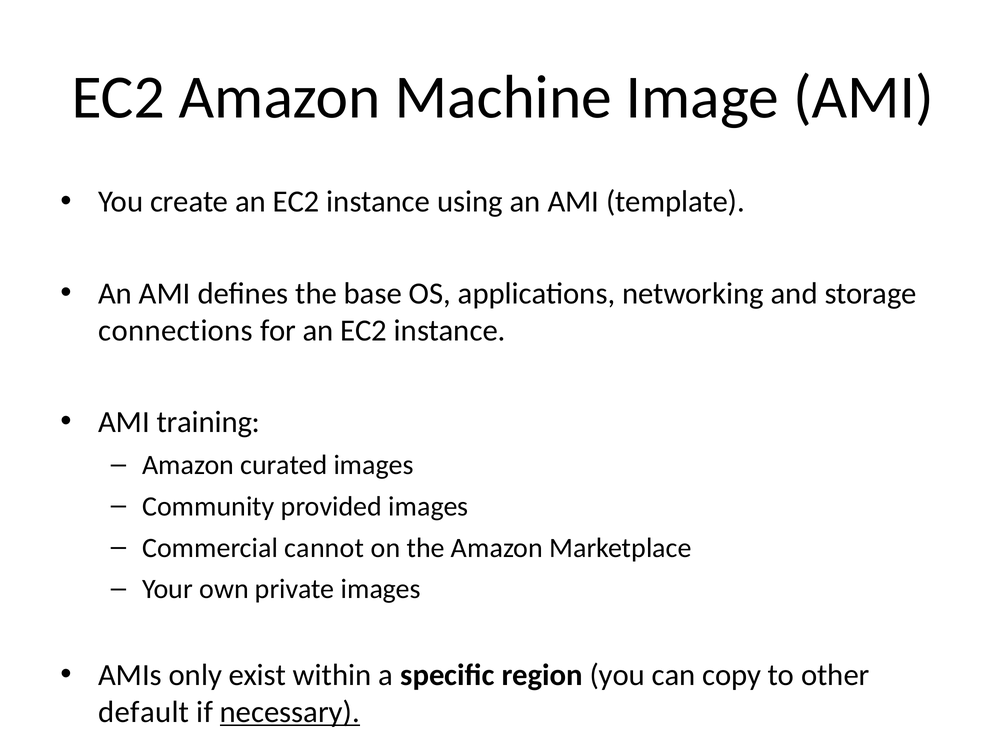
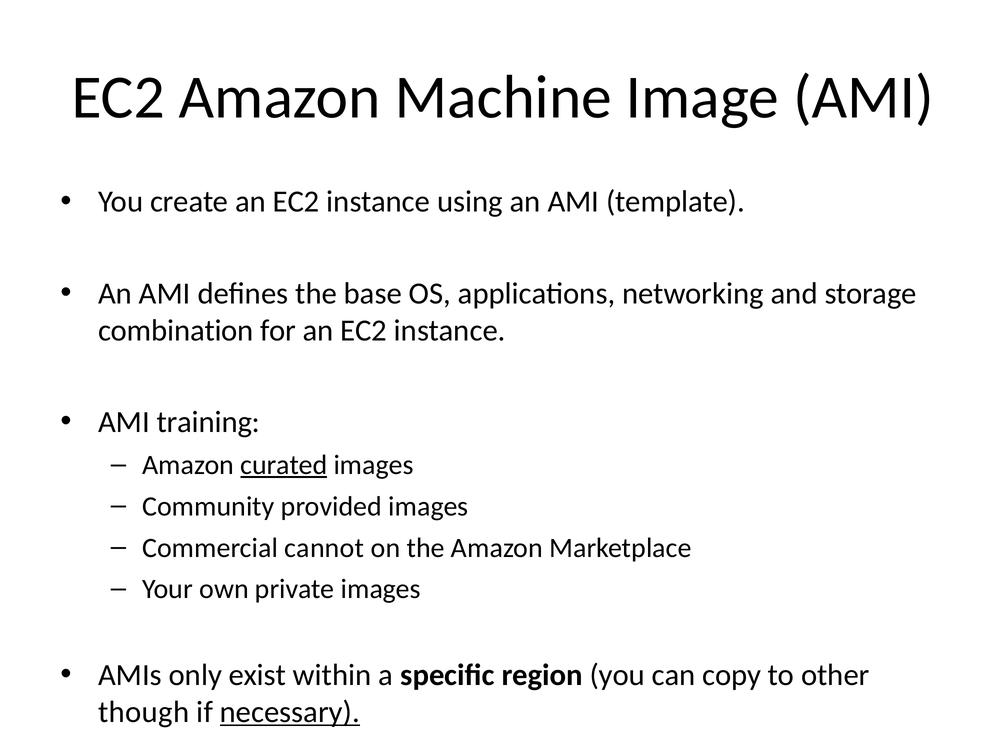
connections: connections -> combination
curated underline: none -> present
default: default -> though
